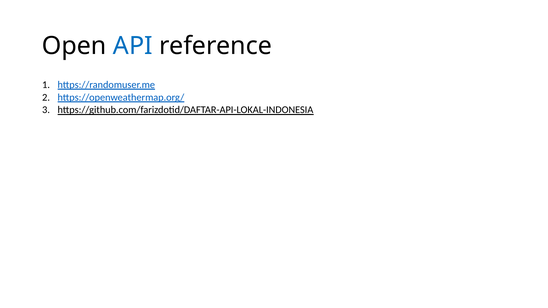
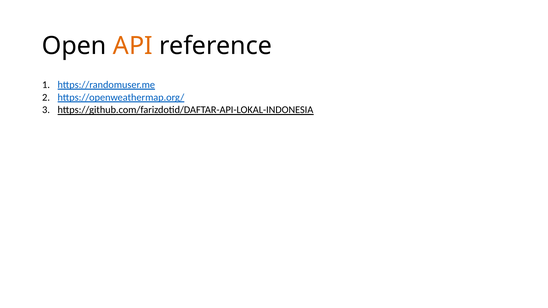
API colour: blue -> orange
